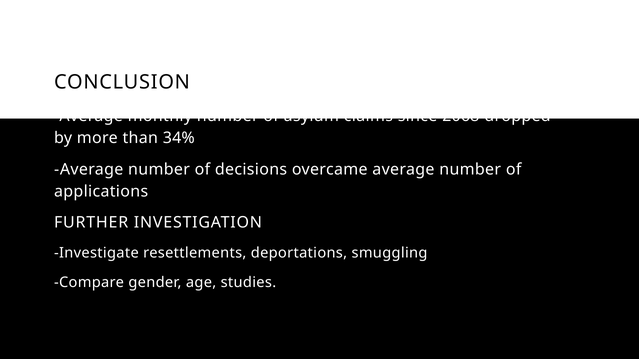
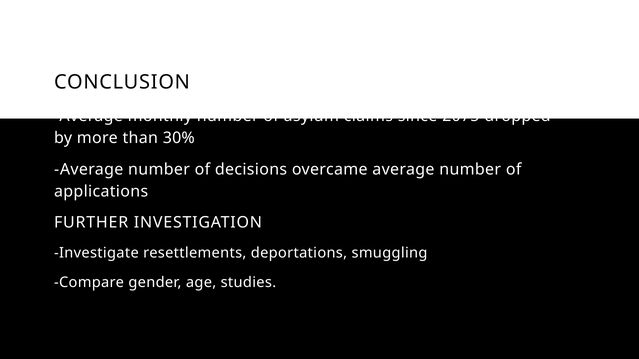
2068: 2068 -> 2075
34%: 34% -> 30%
